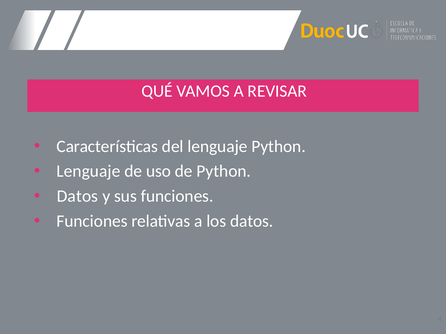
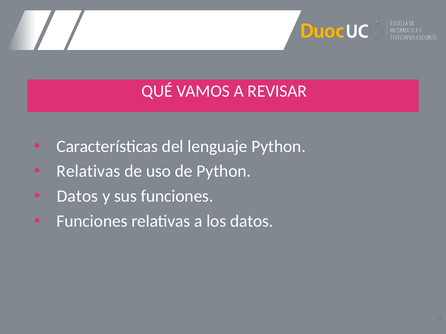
Lenguaje at (88, 171): Lenguaje -> Relativas
